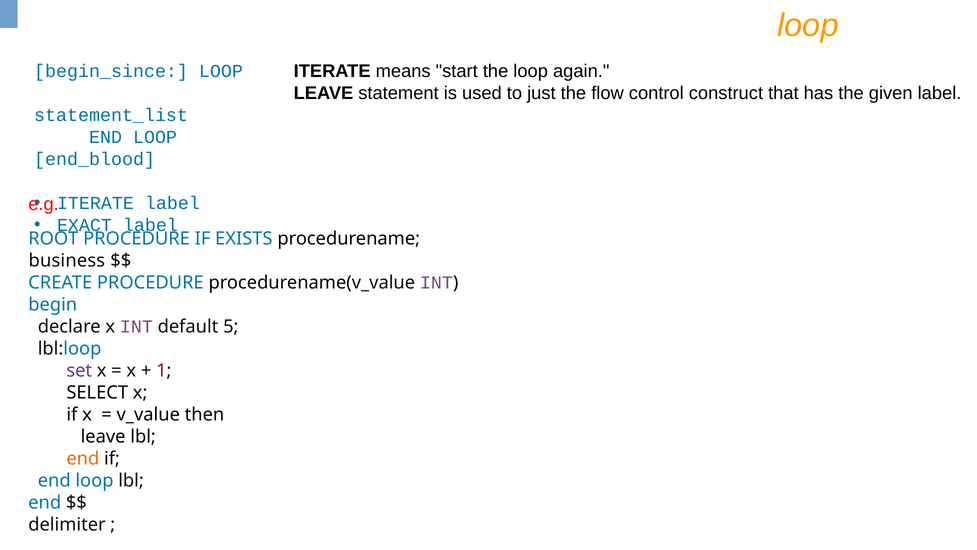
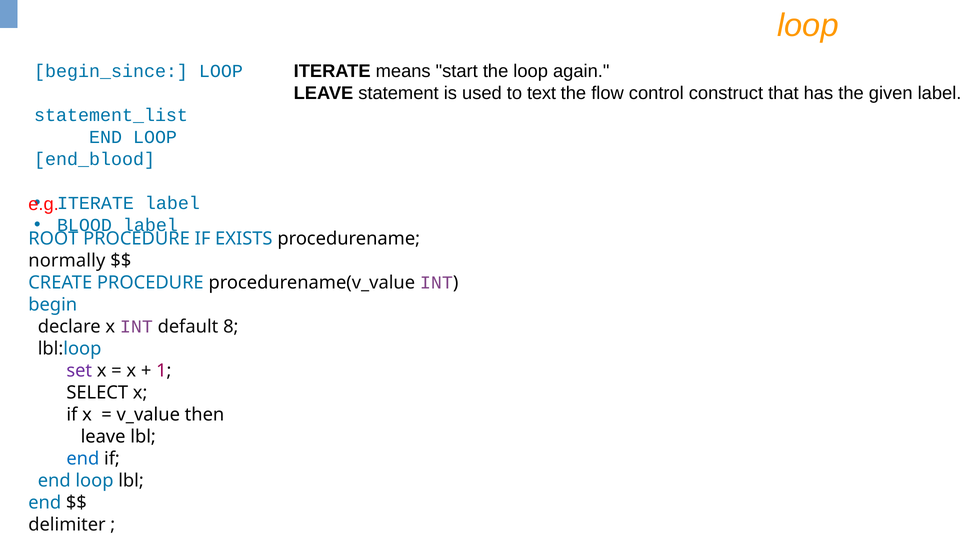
just: just -> text
EXACT: EXACT -> BLOOD
business: business -> normally
5: 5 -> 8
end at (83, 459) colour: orange -> blue
